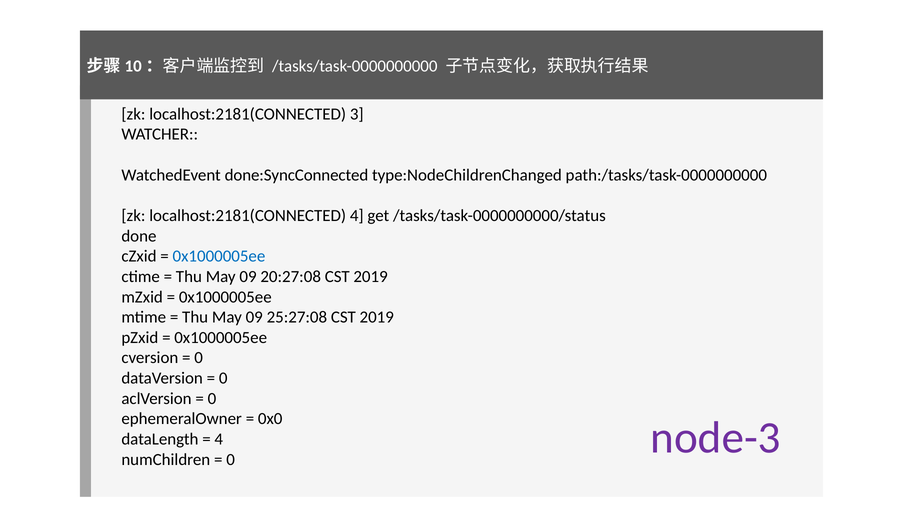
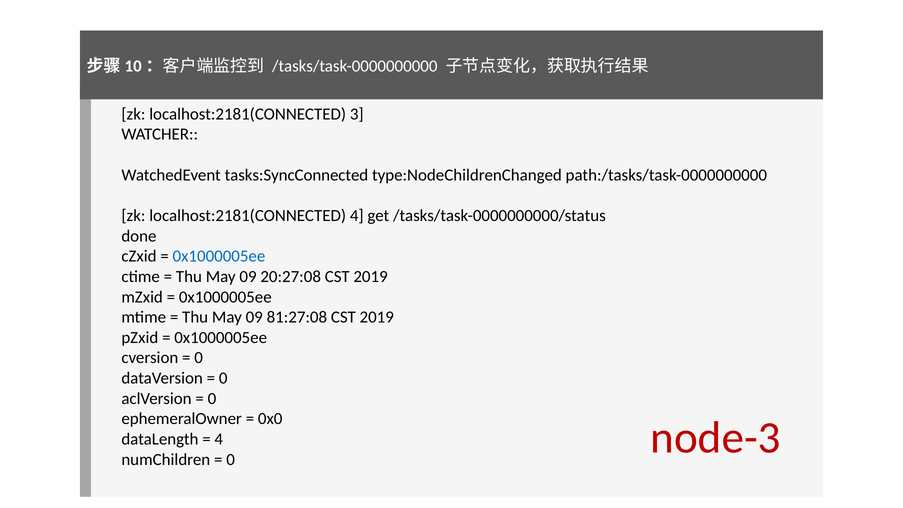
done:SyncConnected: done:SyncConnected -> tasks:SyncConnected
25:27:08: 25:27:08 -> 81:27:08
node-3 colour: purple -> red
